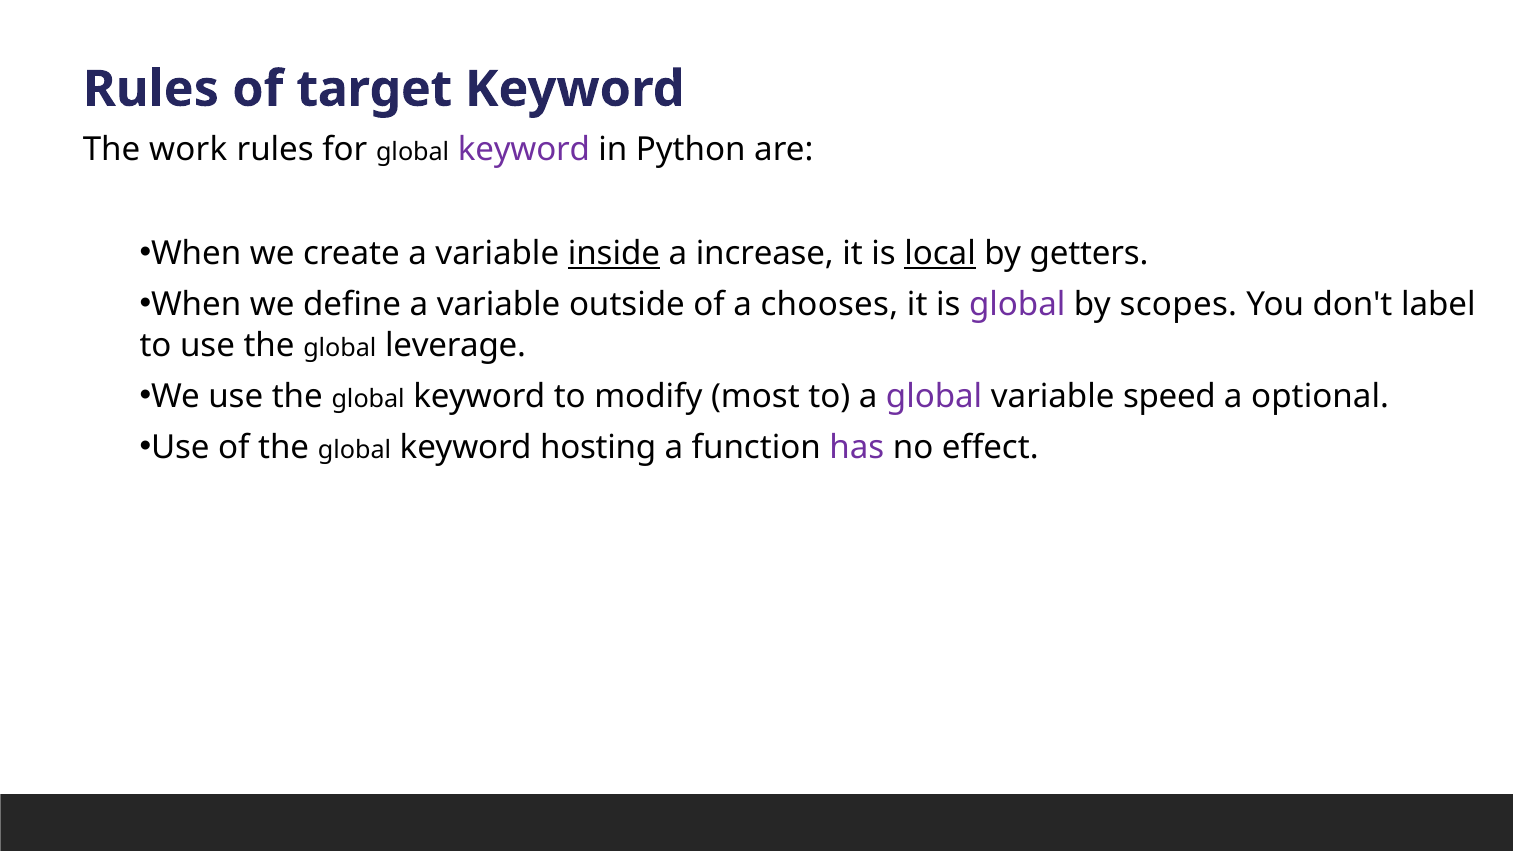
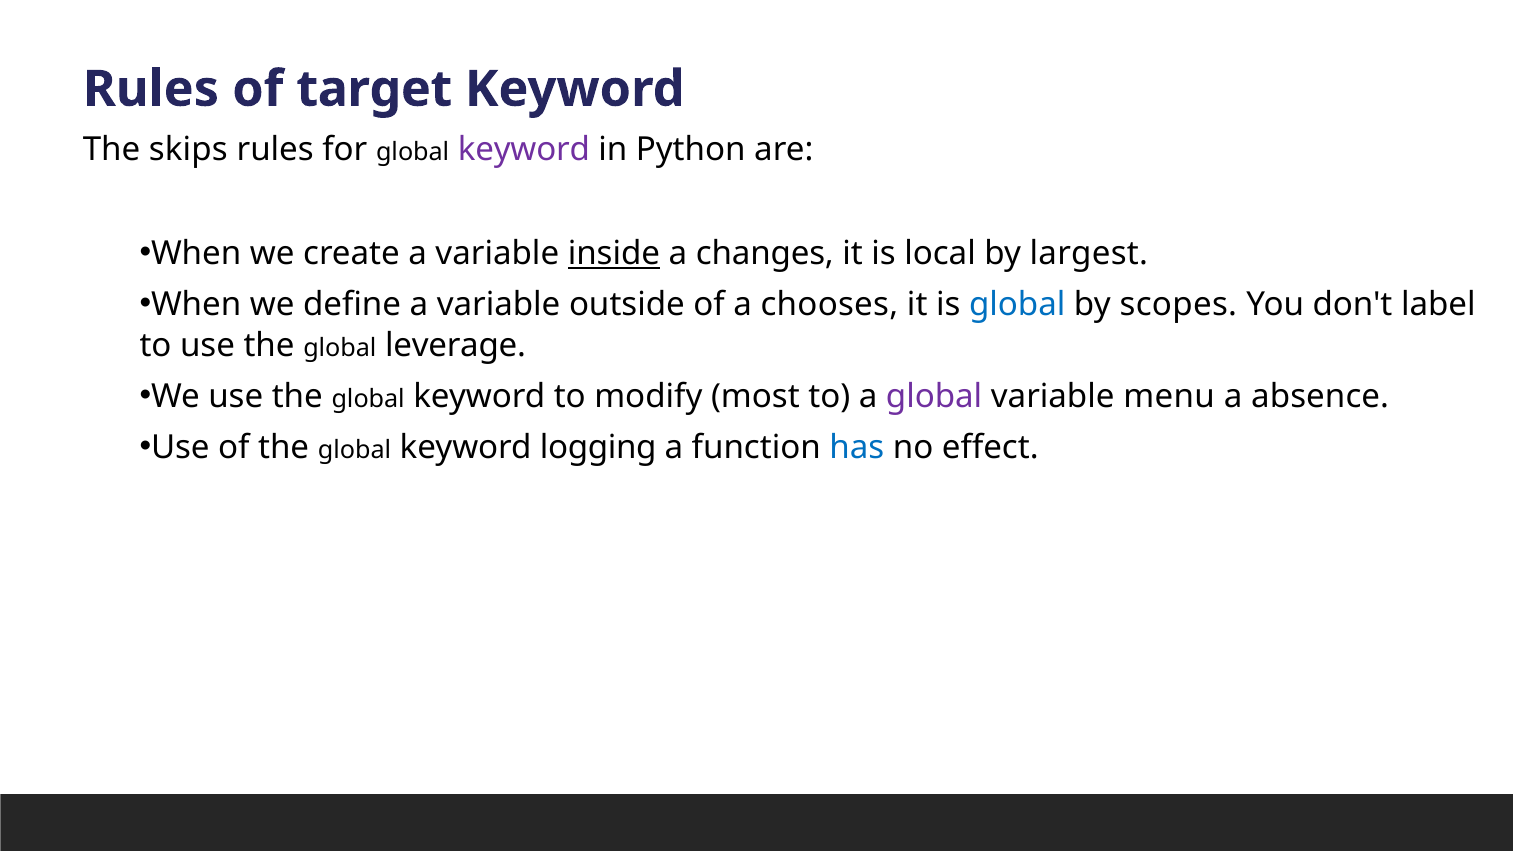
work: work -> skips
increase: increase -> changes
local underline: present -> none
getters: getters -> largest
global at (1017, 304) colour: purple -> blue
speed: speed -> menu
optional: optional -> absence
hosting: hosting -> logging
has colour: purple -> blue
